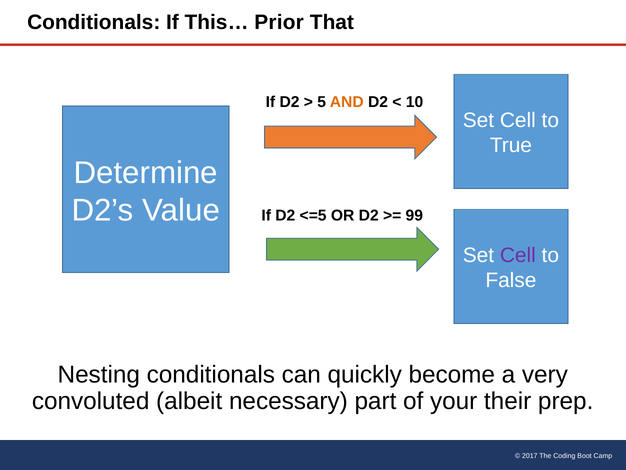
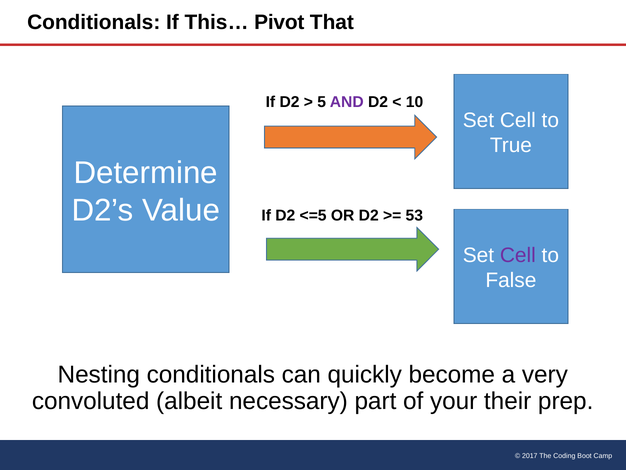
Prior: Prior -> Pivot
AND colour: orange -> purple
99: 99 -> 53
